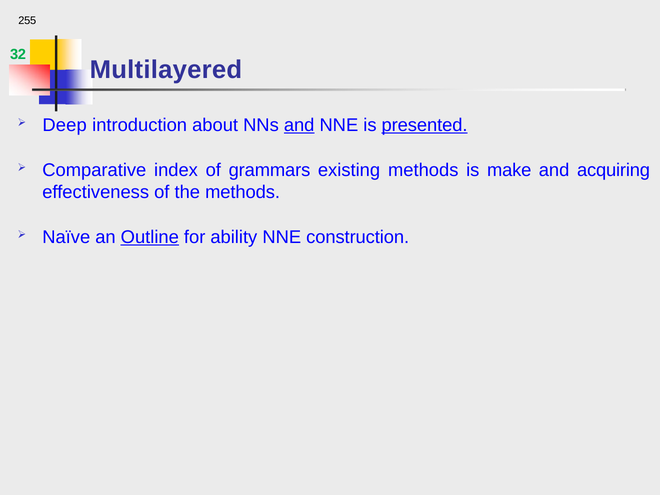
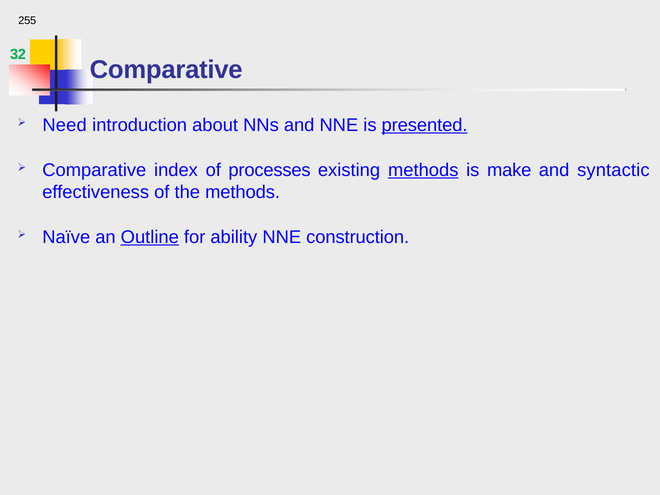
Multilayered at (166, 70): Multilayered -> Comparative
Deep: Deep -> Need
and at (299, 125) underline: present -> none
grammars: grammars -> processes
methods at (423, 170) underline: none -> present
acquiring: acquiring -> syntactic
